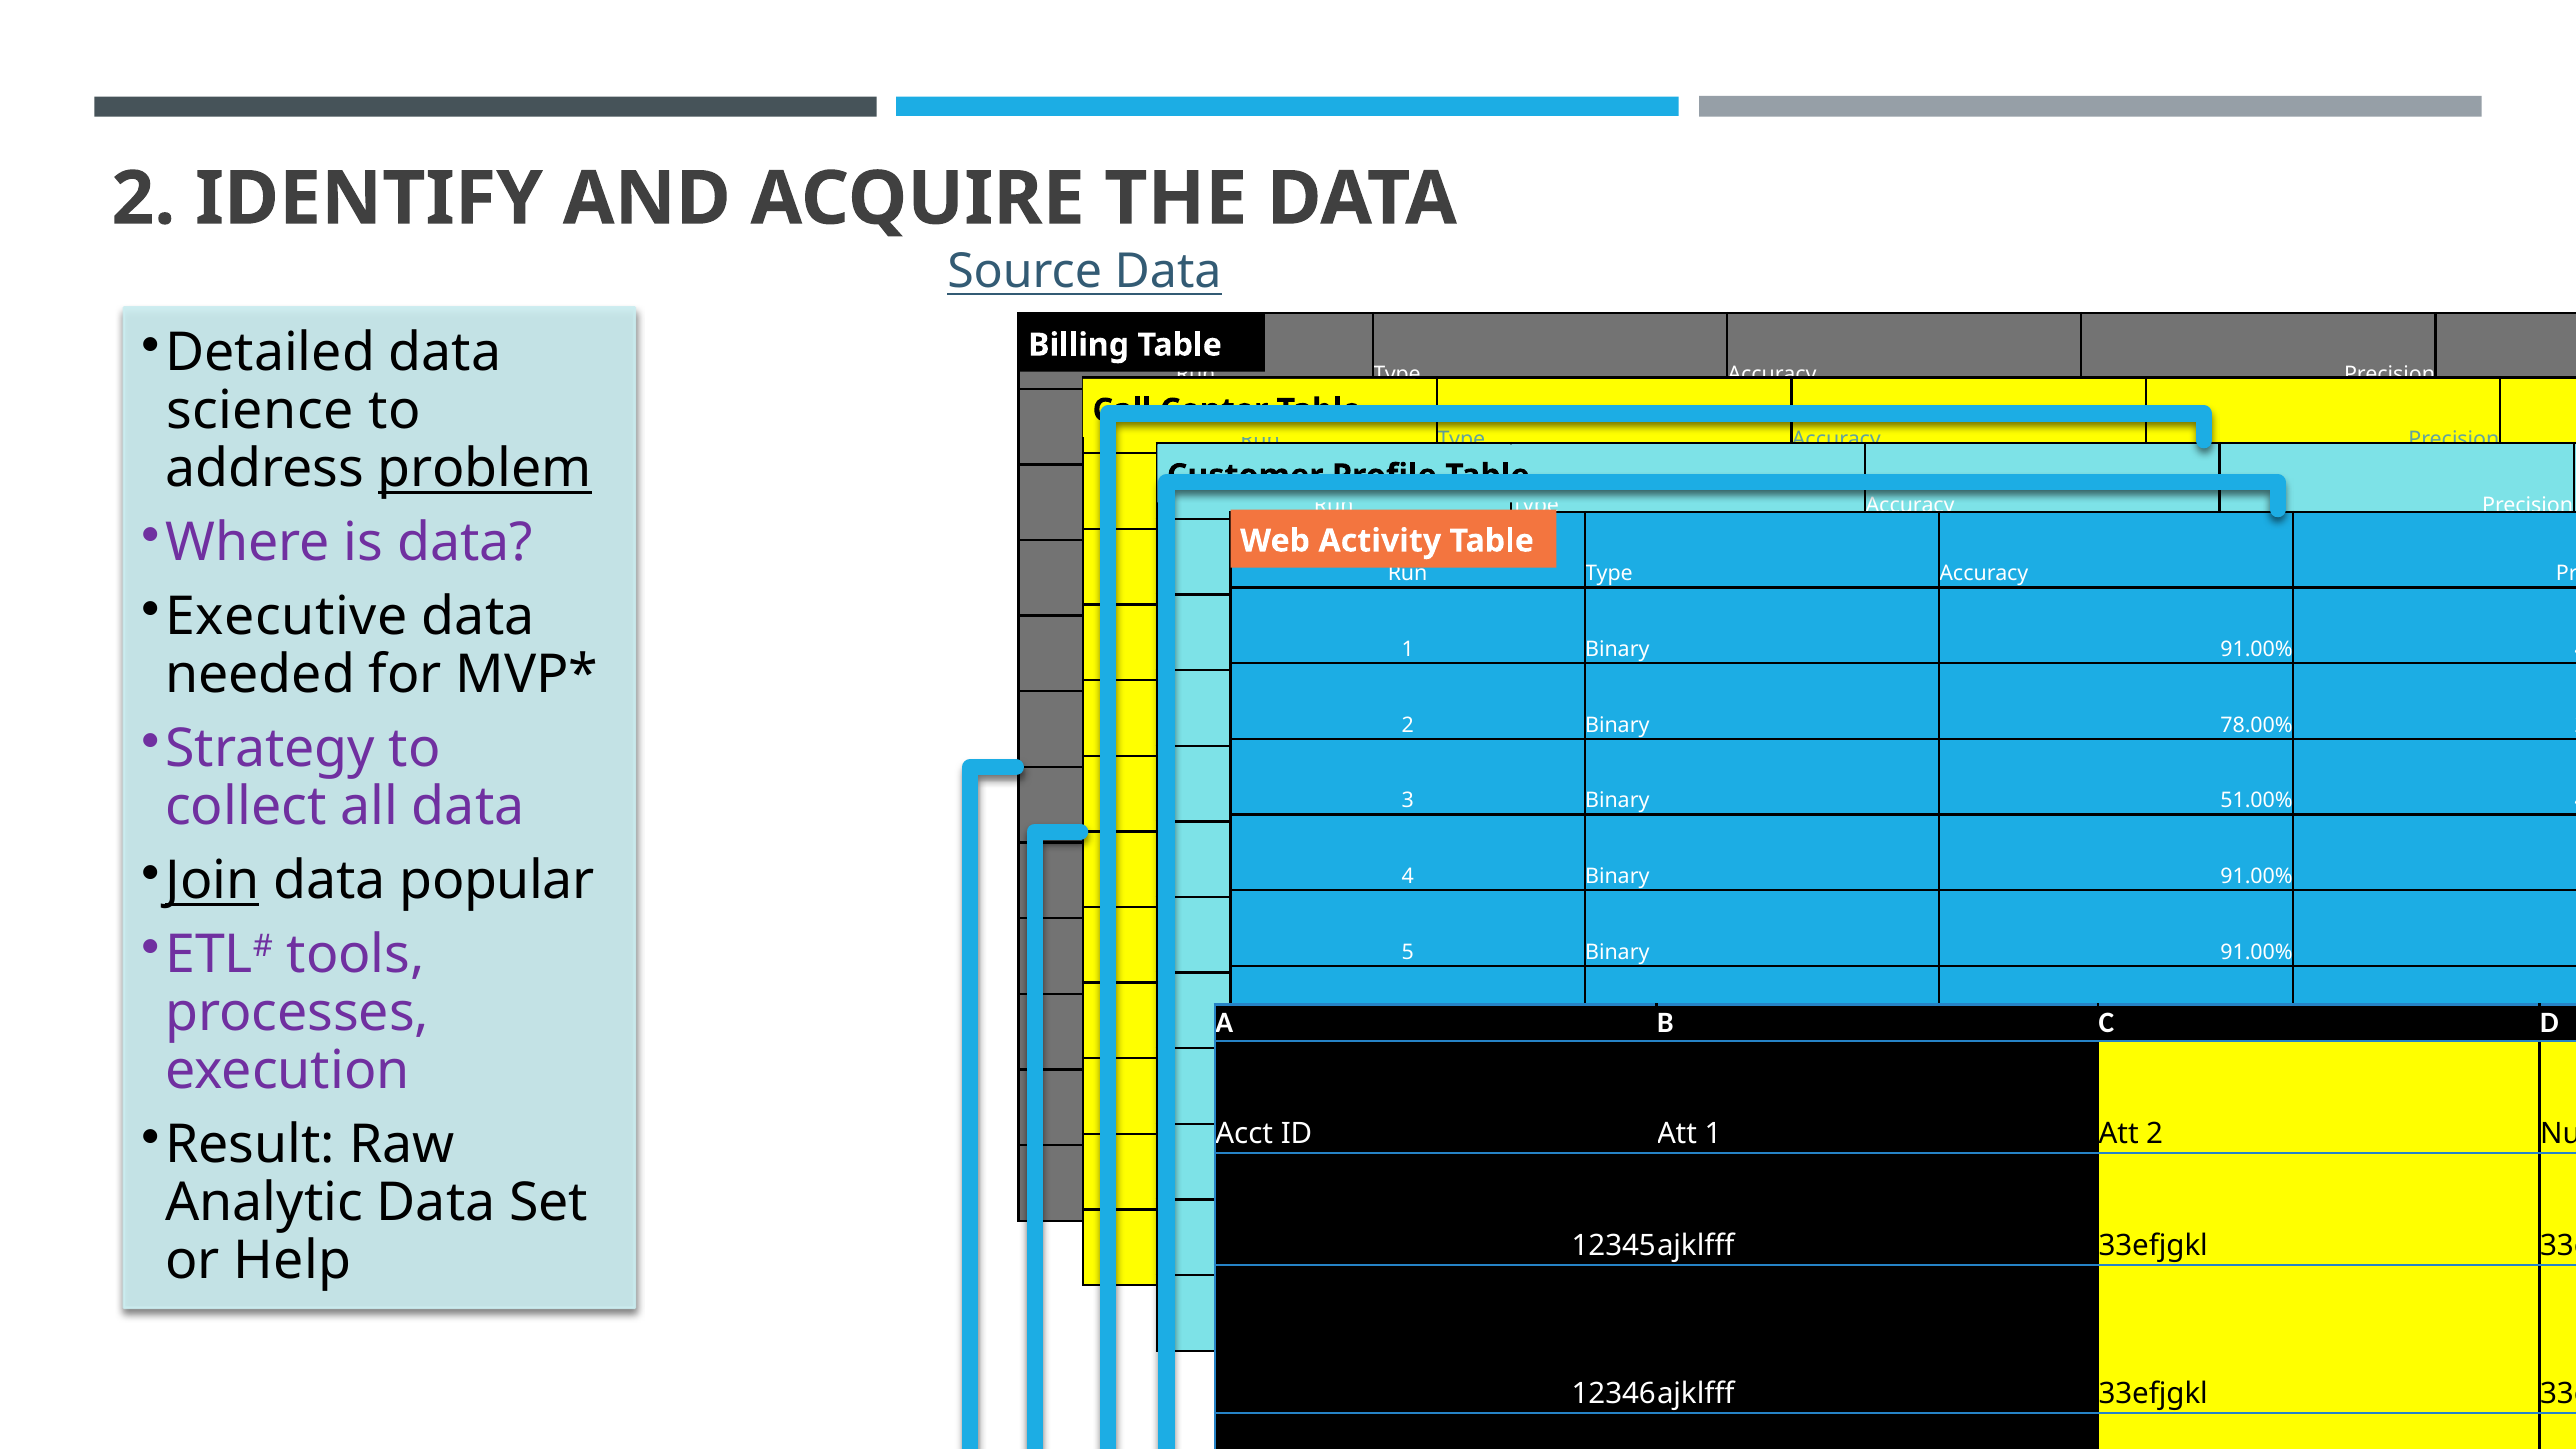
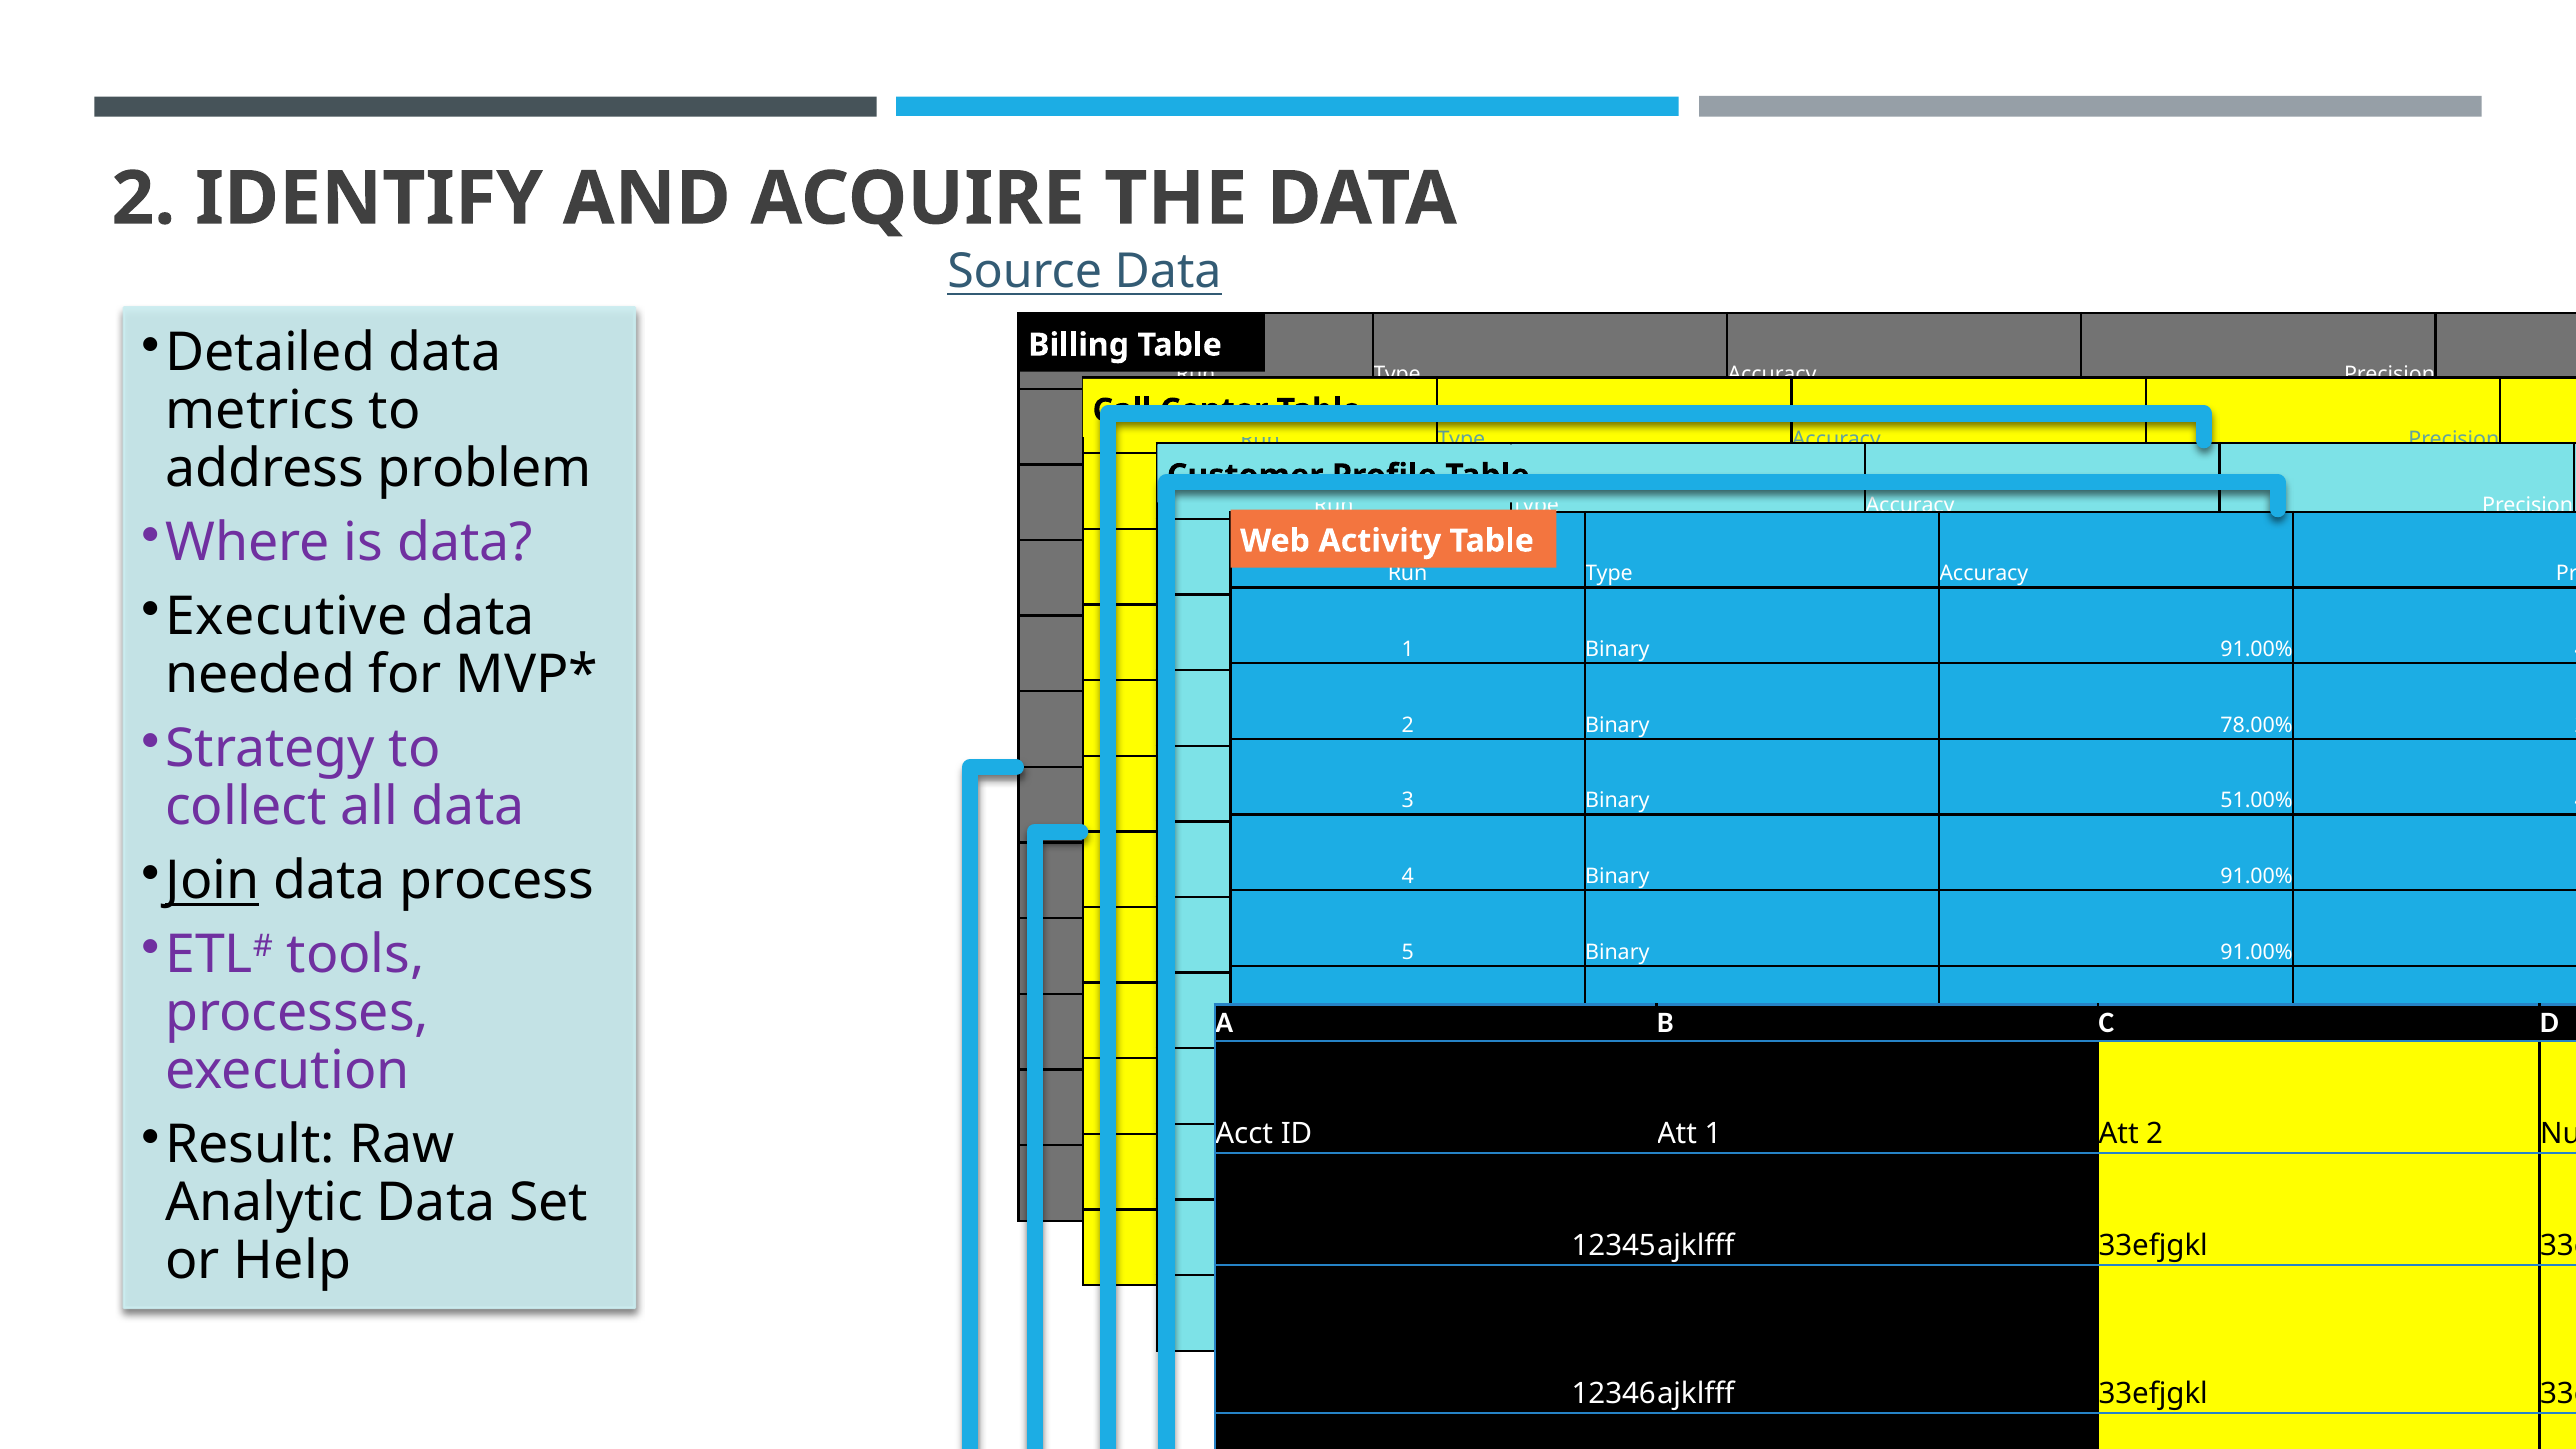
science: science -> metrics
problem at (485, 469) underline: present -> none
popular: popular -> process
